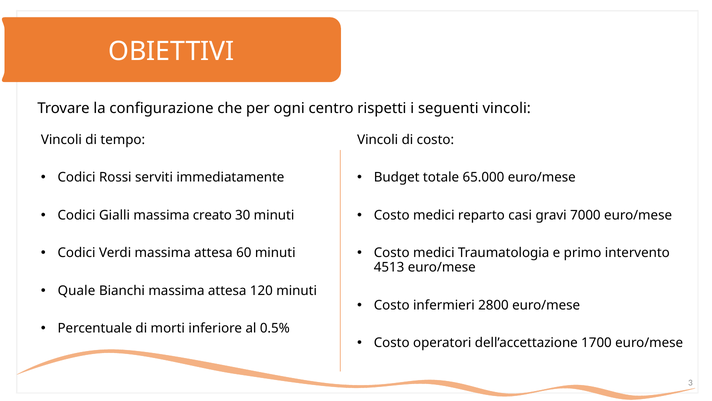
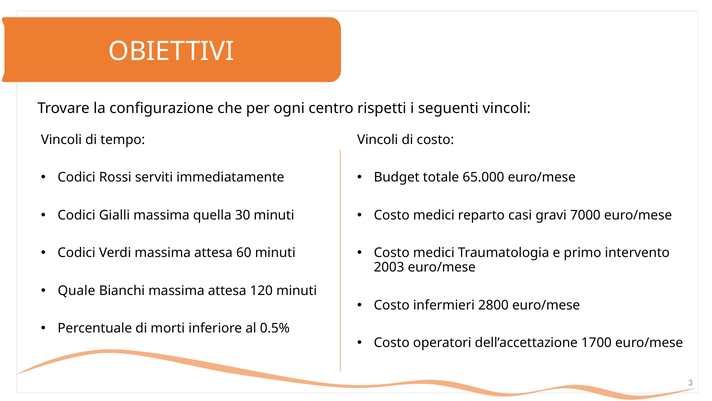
creato: creato -> quella
4513: 4513 -> 2003
